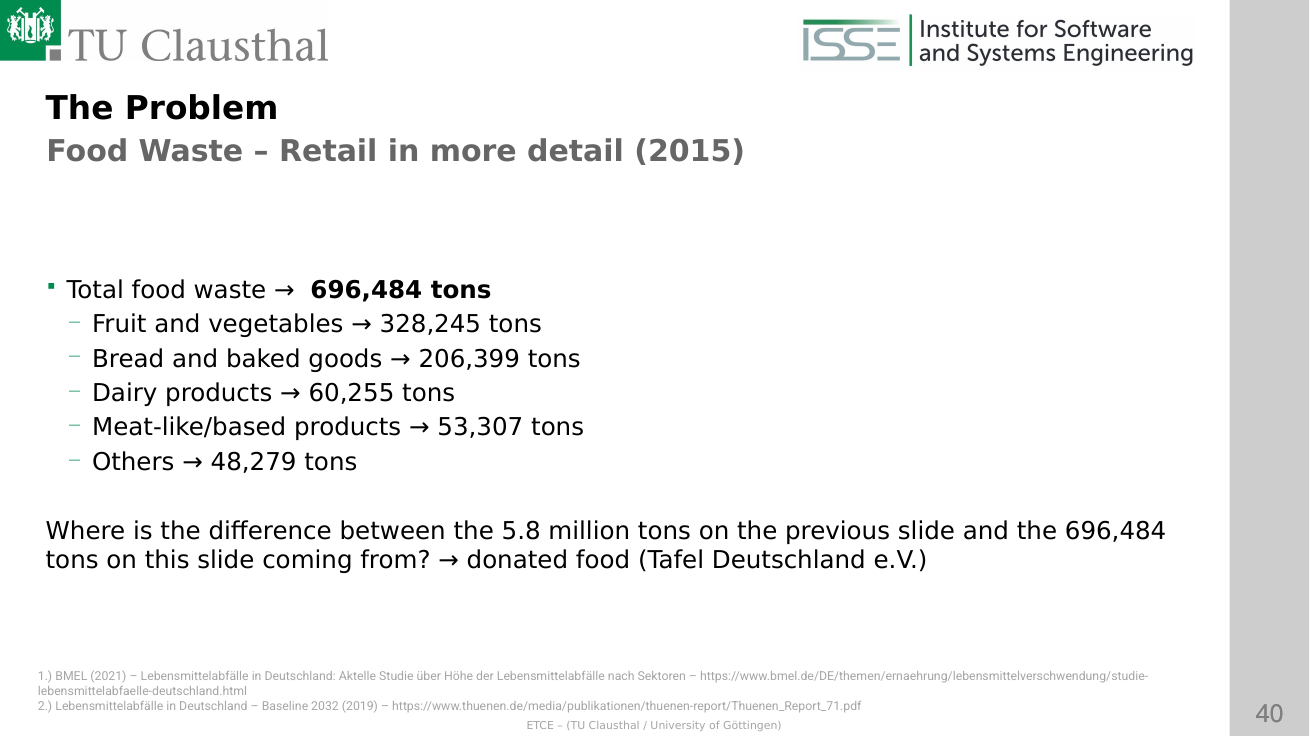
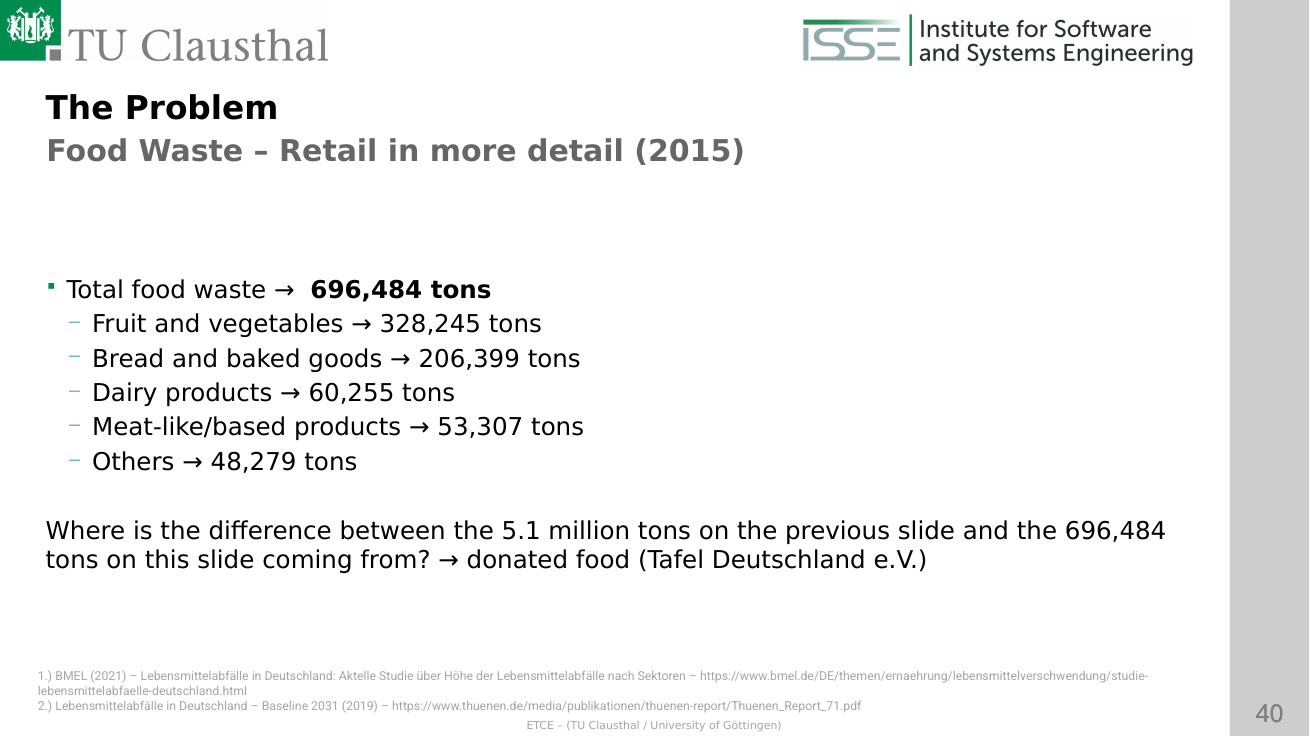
5.8: 5.8 -> 5.1
2032: 2032 -> 2031
